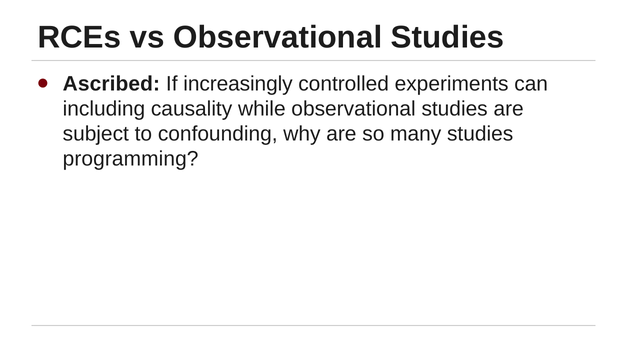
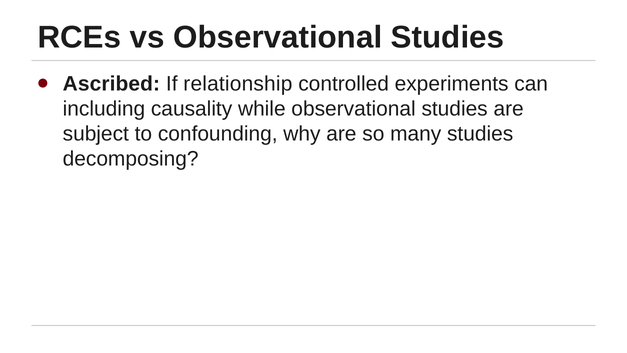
increasingly: increasingly -> relationship
programming: programming -> decomposing
